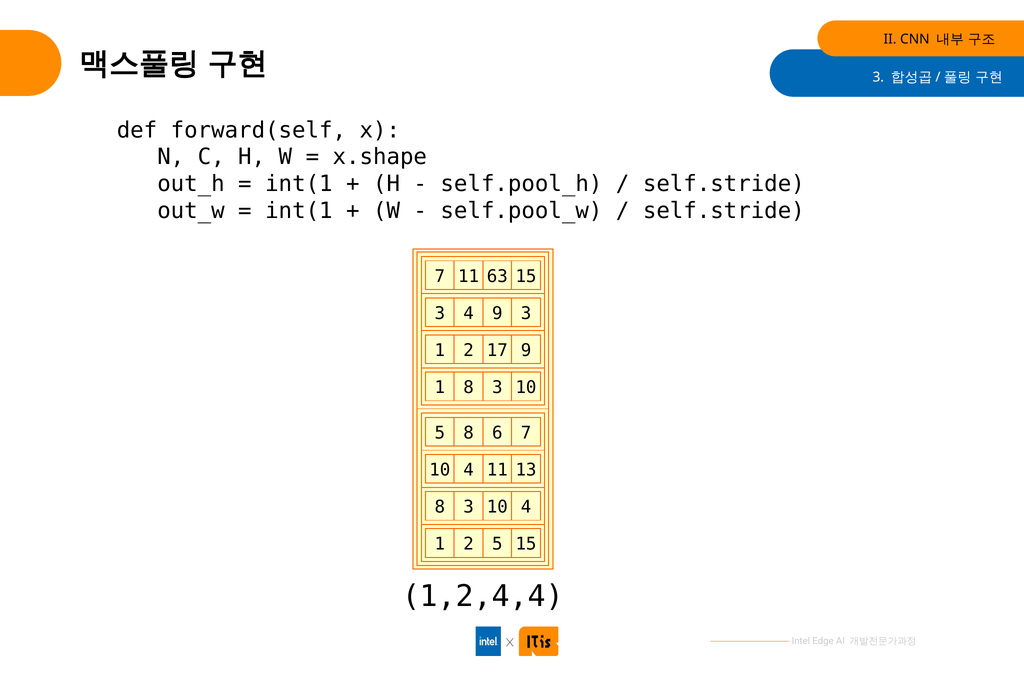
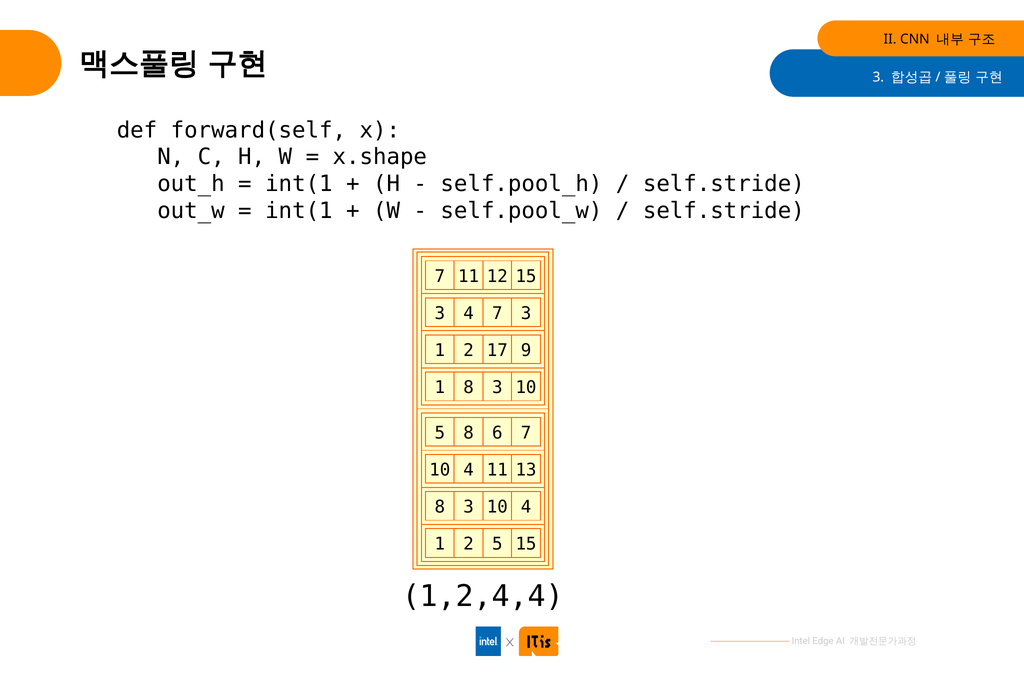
63: 63 -> 12
4 9: 9 -> 7
